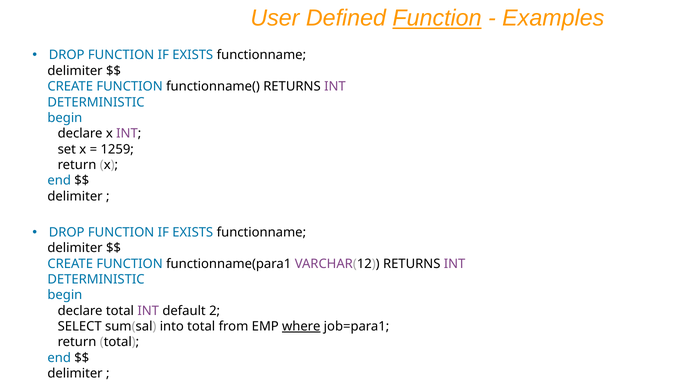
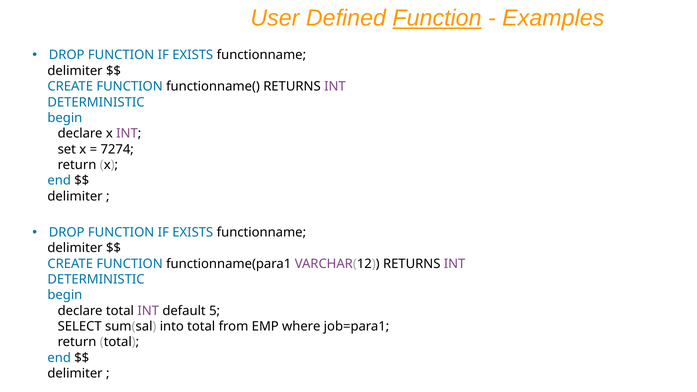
1259: 1259 -> 7274
2: 2 -> 5
where underline: present -> none
